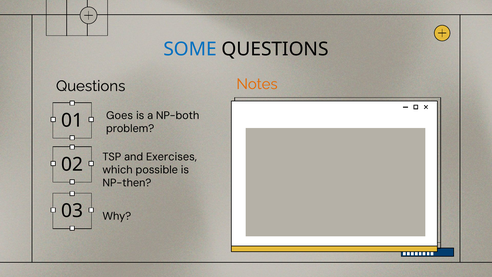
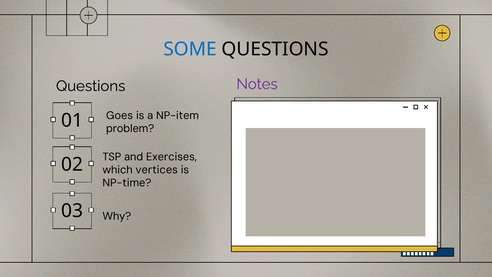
Notes colour: orange -> purple
NP-both: NP-both -> NP-item
possible: possible -> vertices
NP-then: NP-then -> NP-time
